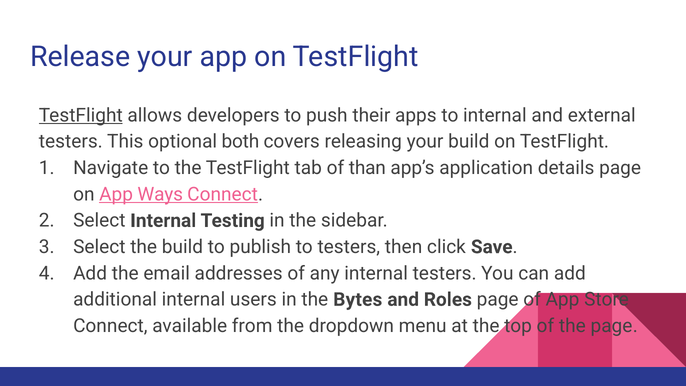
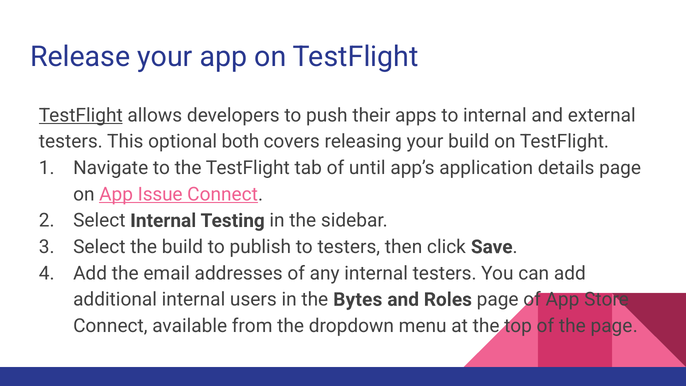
than: than -> until
Ways: Ways -> Issue
